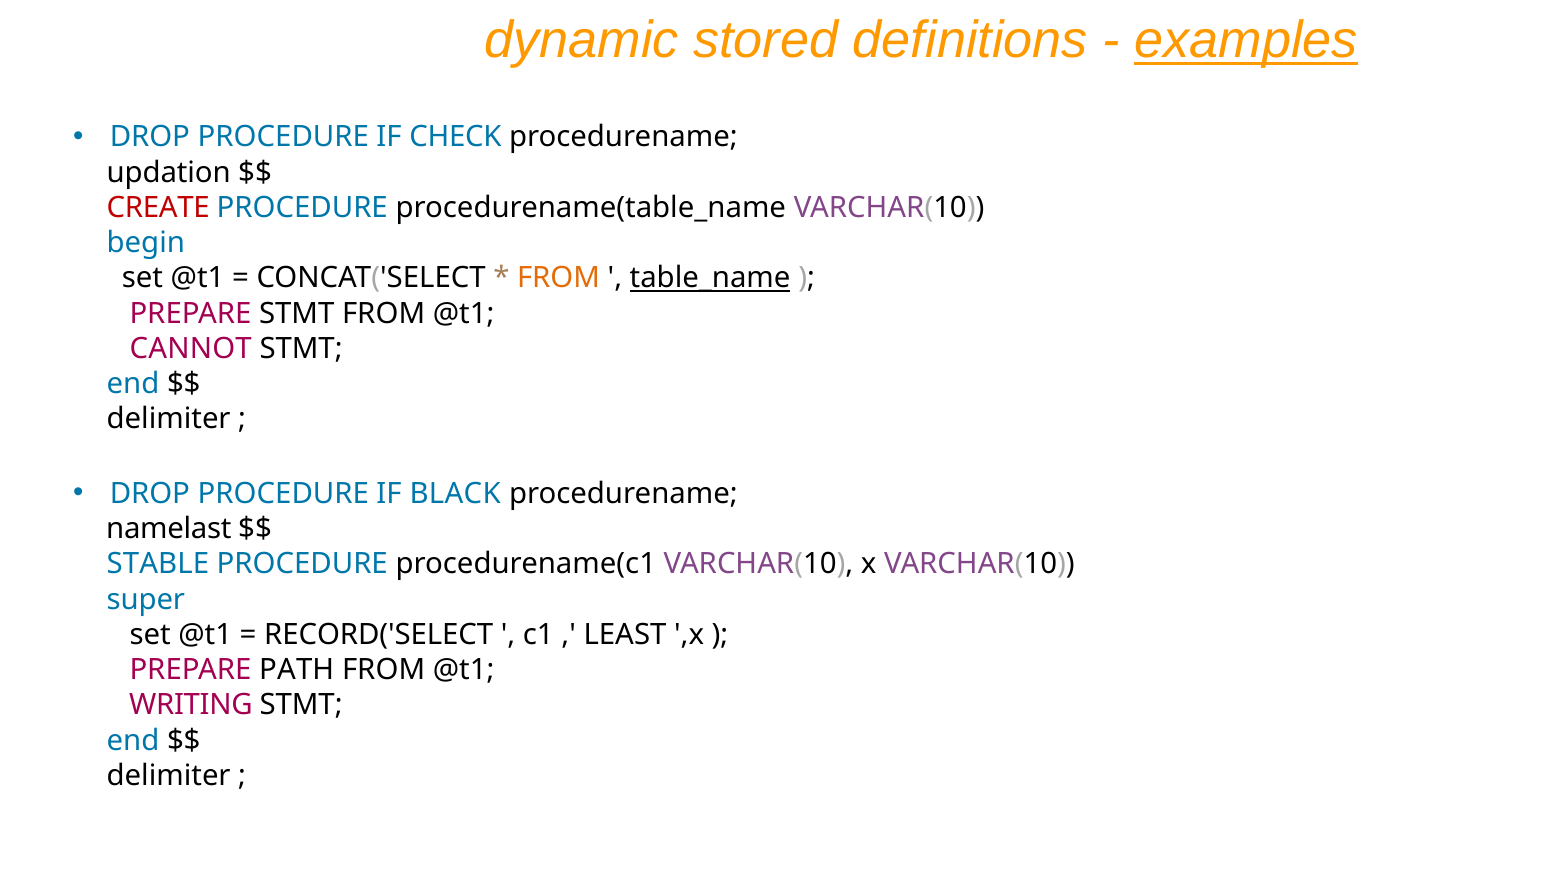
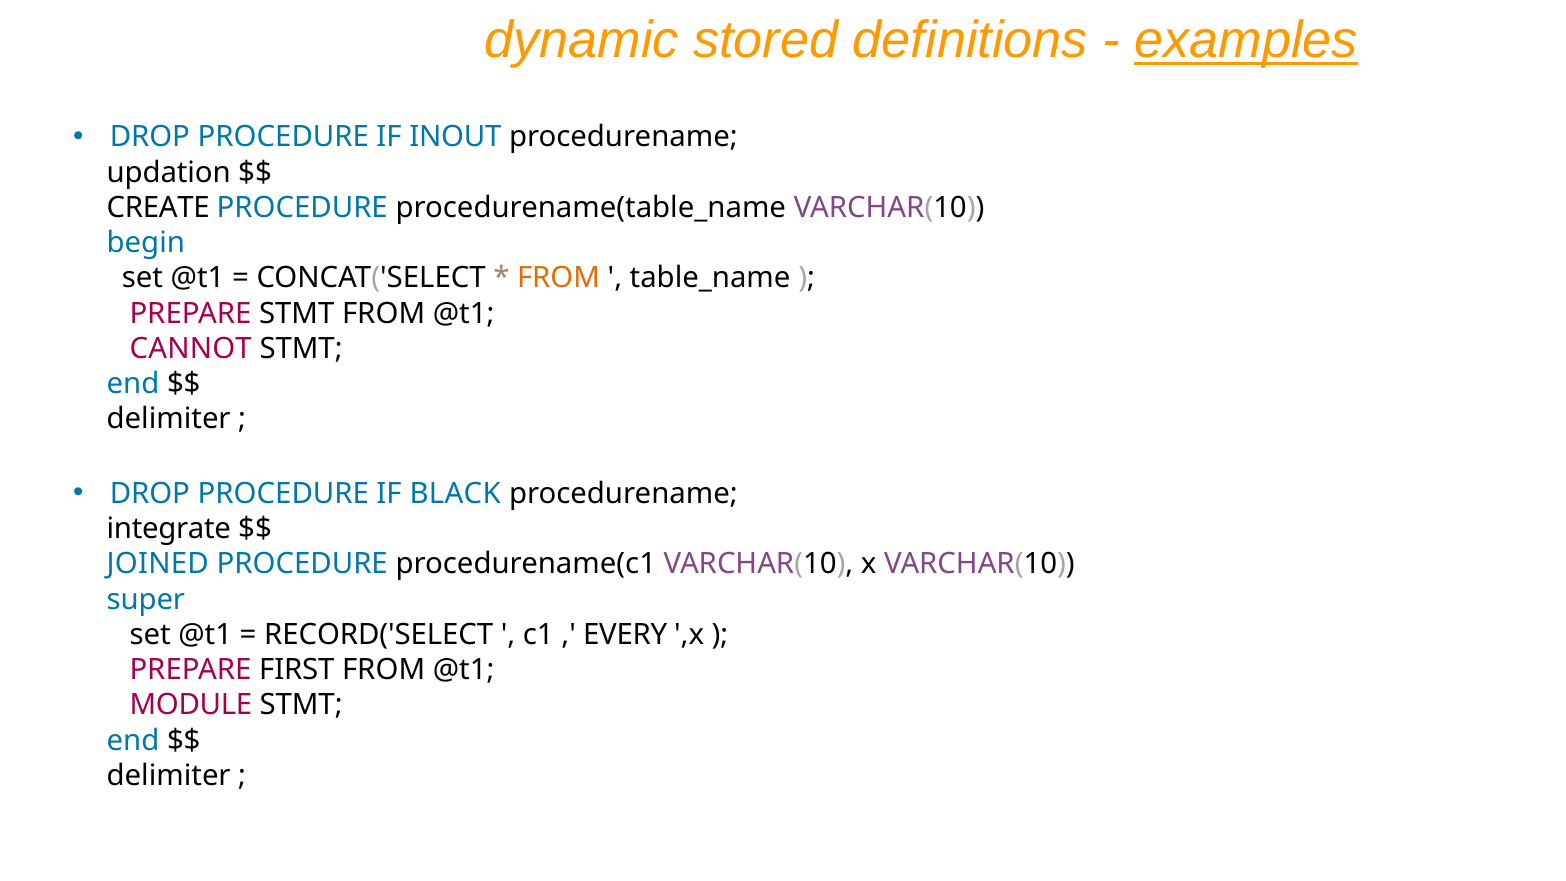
CHECK: CHECK -> INOUT
CREATE colour: red -> black
table_name underline: present -> none
namelast: namelast -> integrate
STABLE: STABLE -> JOINED
LEAST: LEAST -> EVERY
PATH: PATH -> FIRST
WRITING: WRITING -> MODULE
